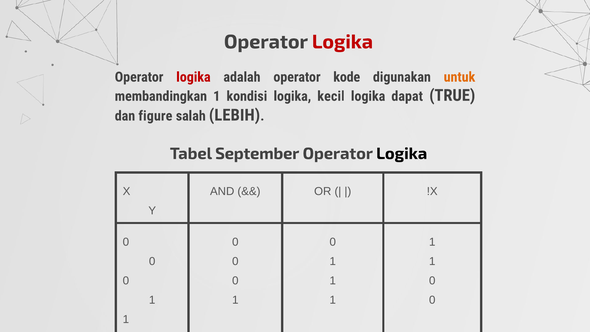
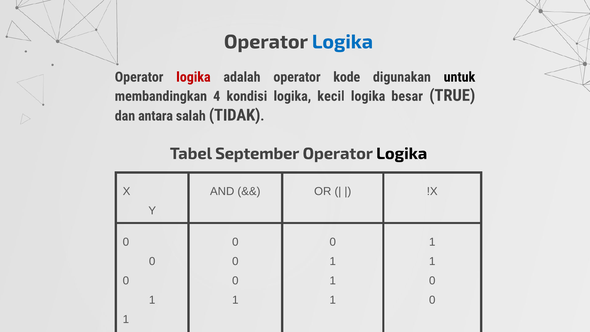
Logika at (342, 42) colour: red -> blue
untuk colour: orange -> black
membandingkan 1: 1 -> 4
dapat: dapat -> besar
figure: figure -> antara
LEBIH: LEBIH -> TIDAK
